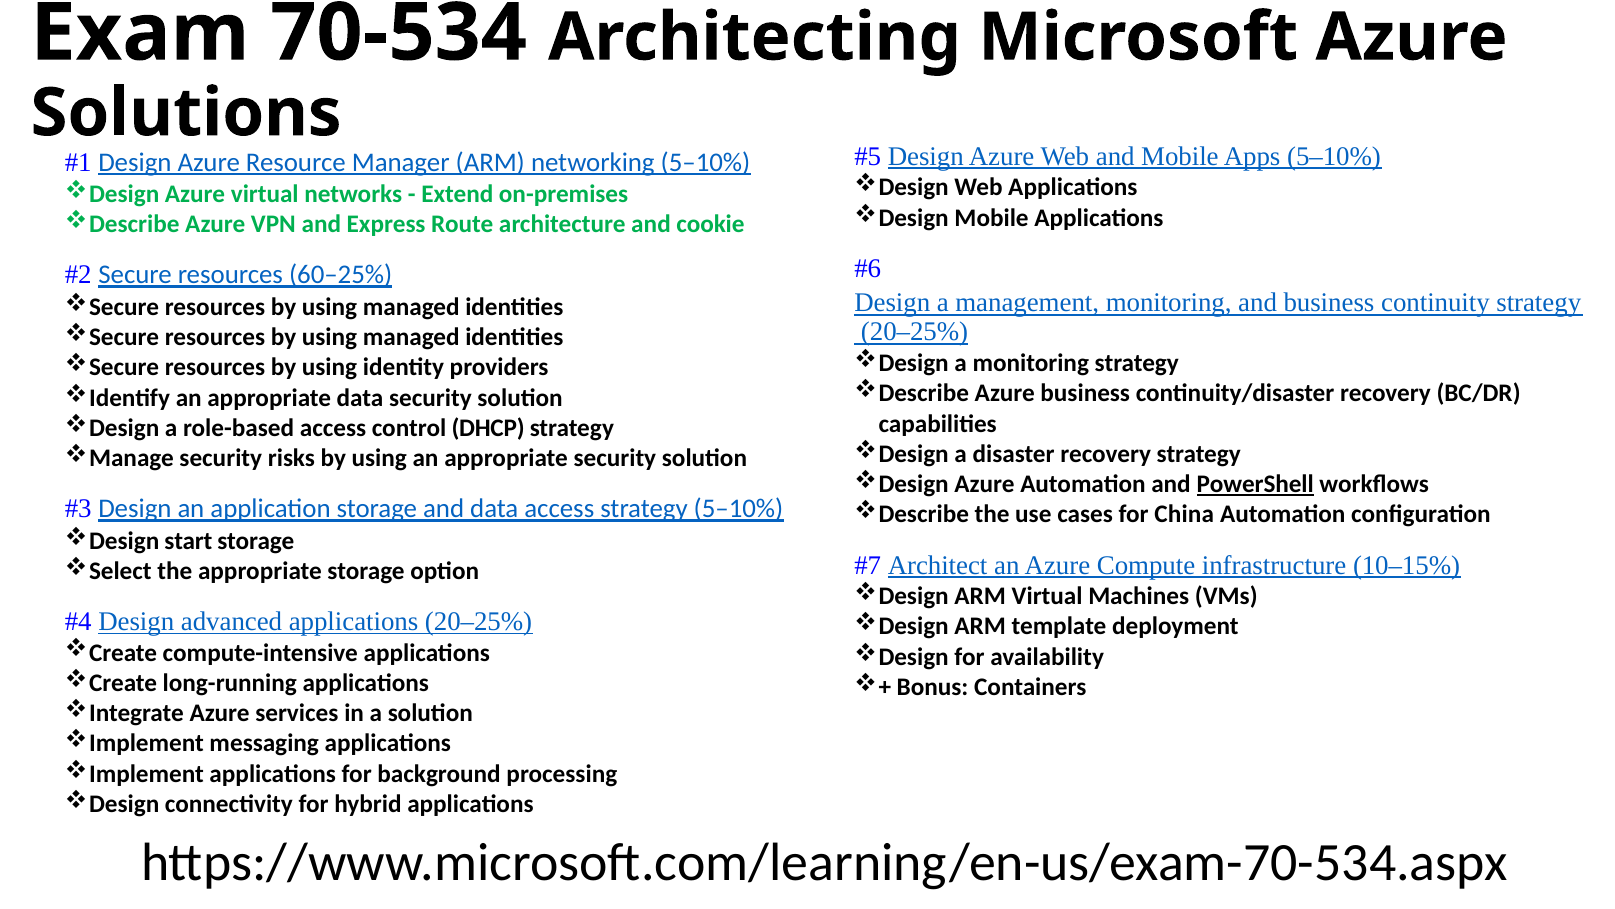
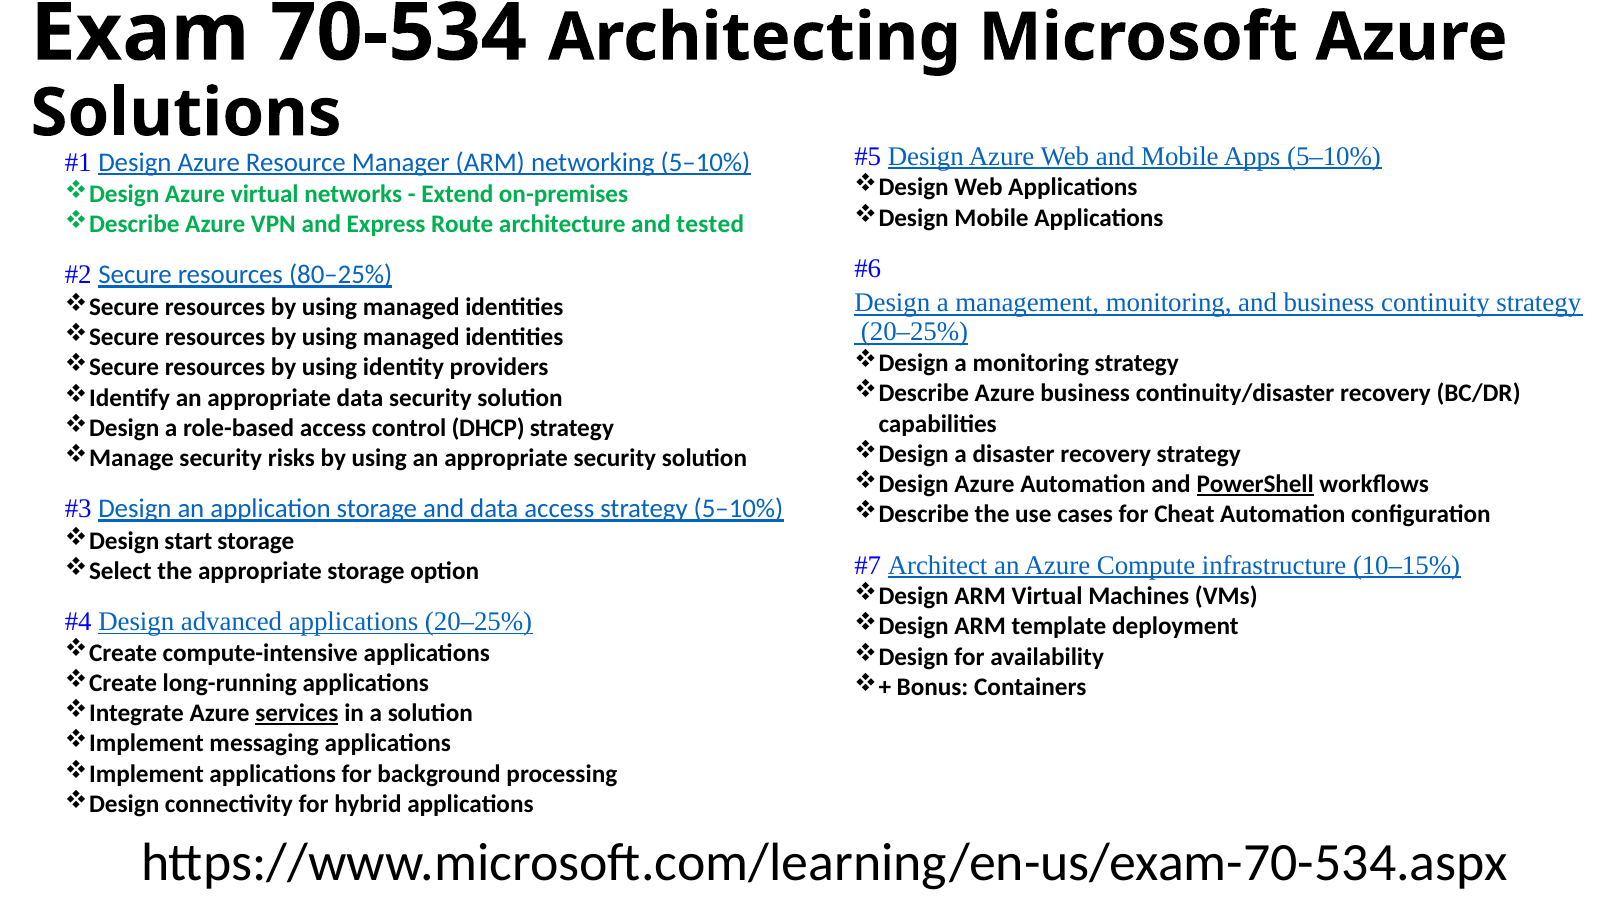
cookie: cookie -> tested
60–25%: 60–25% -> 80–25%
China: China -> Cheat
services underline: none -> present
